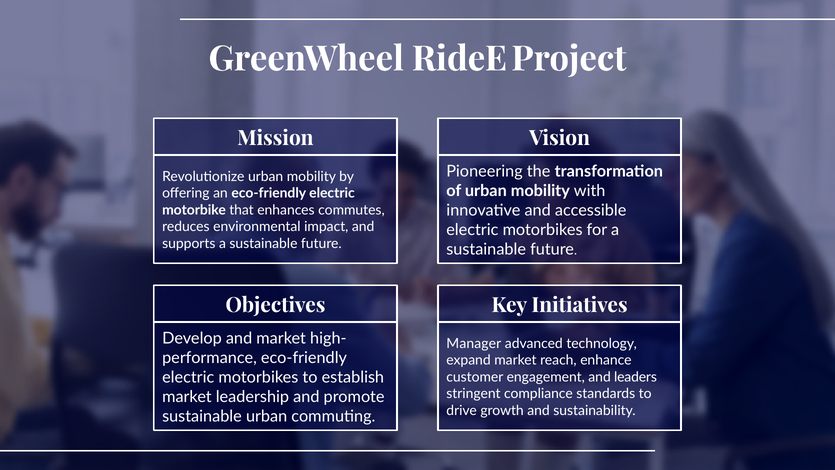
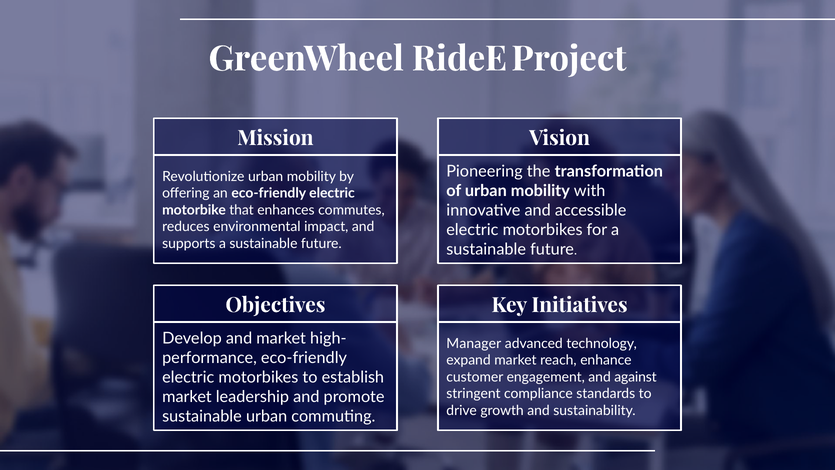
leaders: leaders -> against
